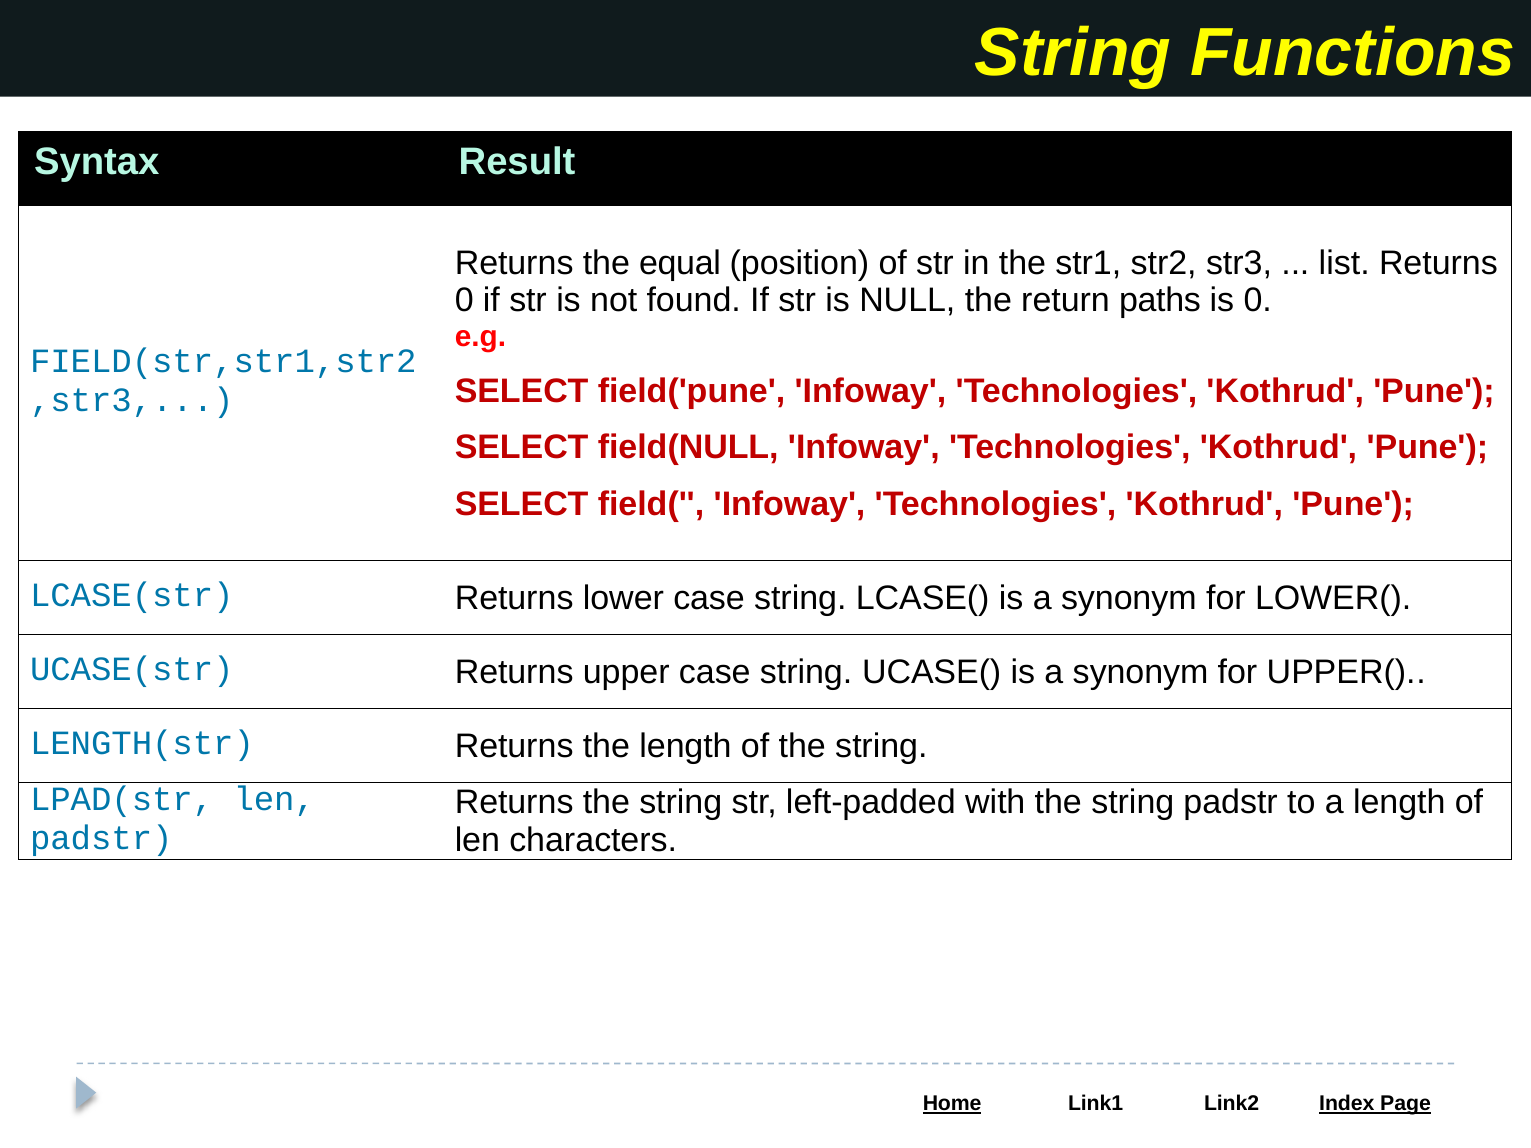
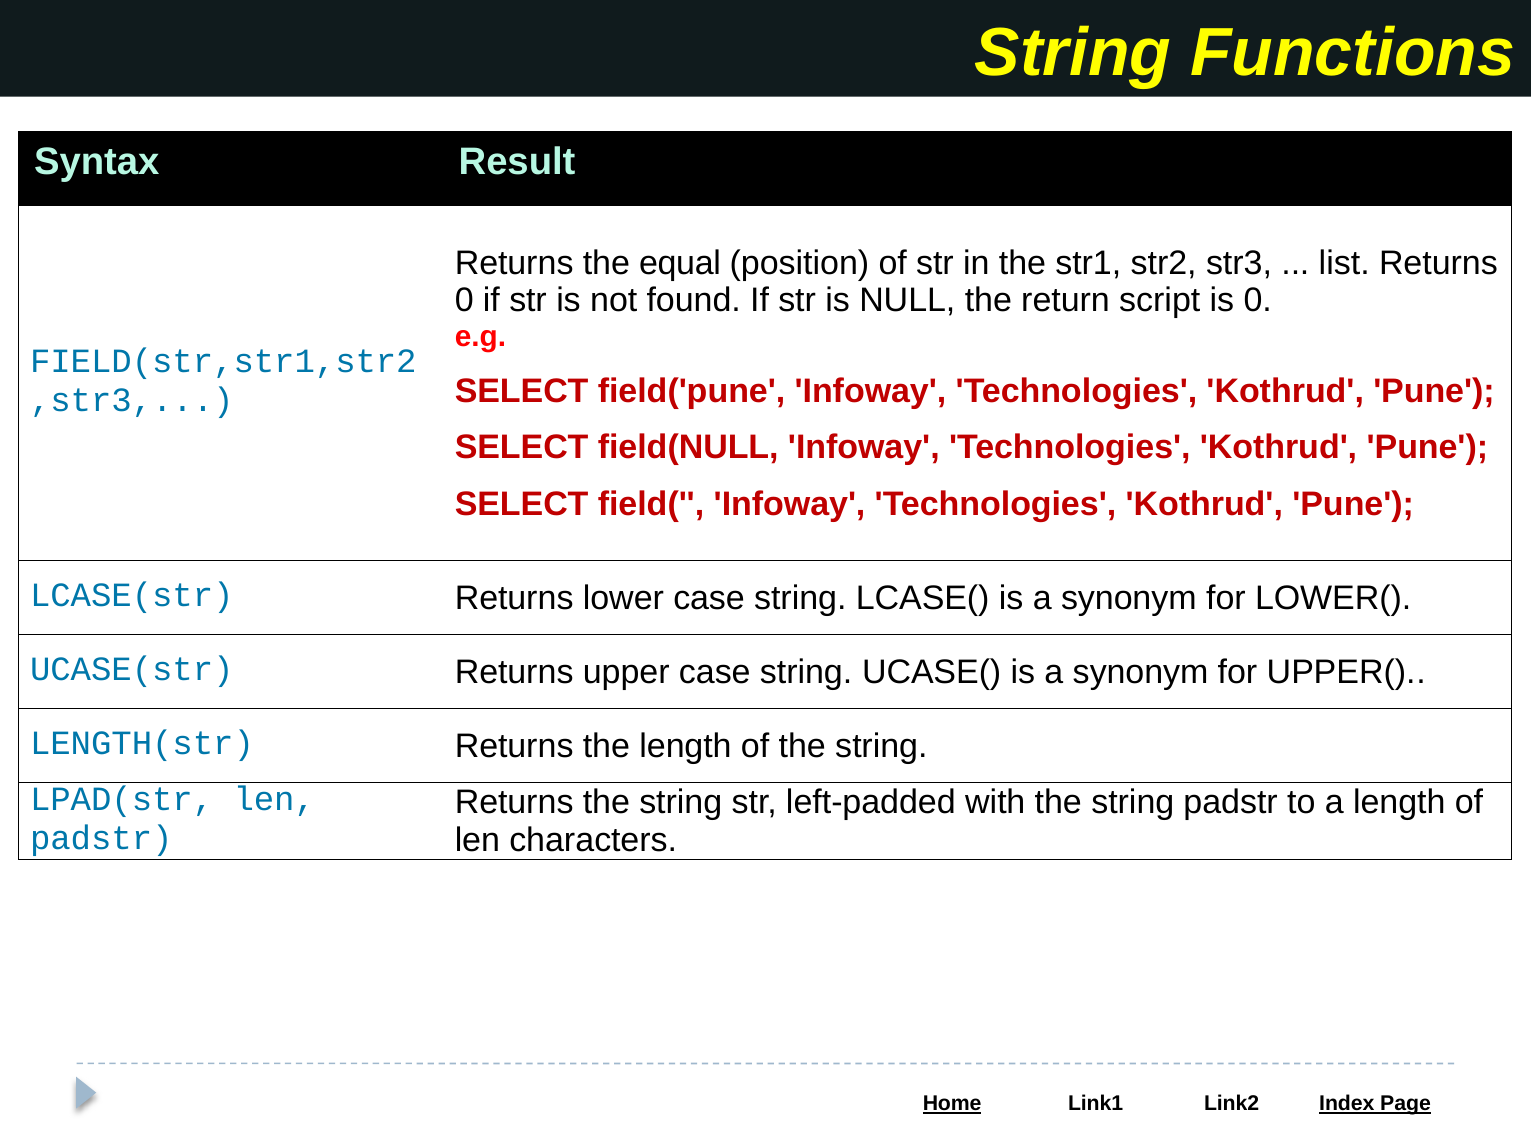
paths: paths -> script
